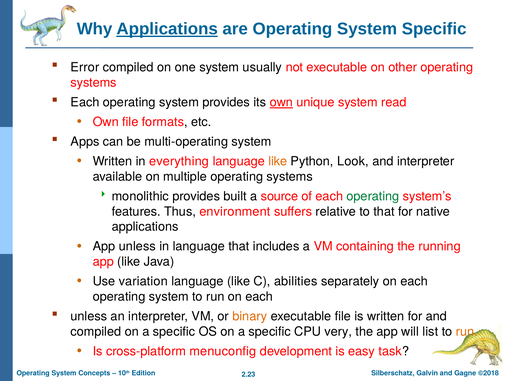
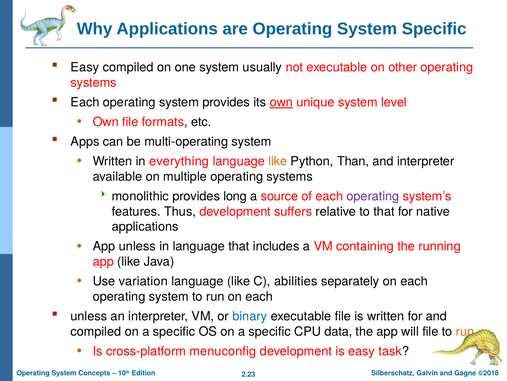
Applications at (167, 29) underline: present -> none
Error at (85, 67): Error -> Easy
read: read -> level
Look: Look -> Than
built: built -> long
operating at (373, 196) colour: green -> purple
Thus environment: environment -> development
binary colour: orange -> blue
very: very -> data
will list: list -> file
